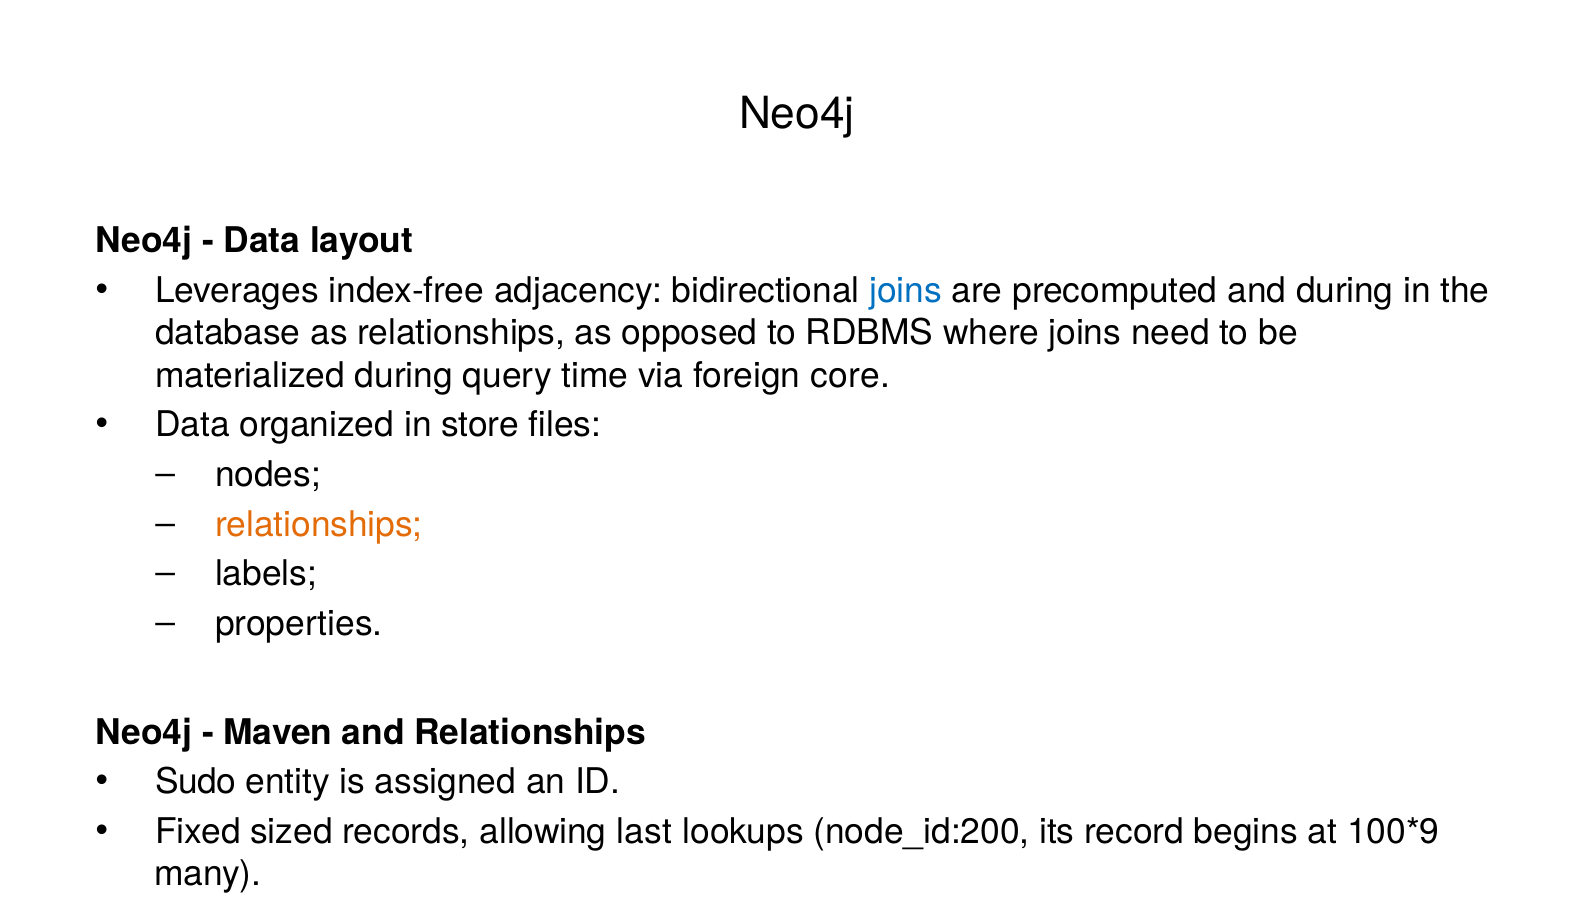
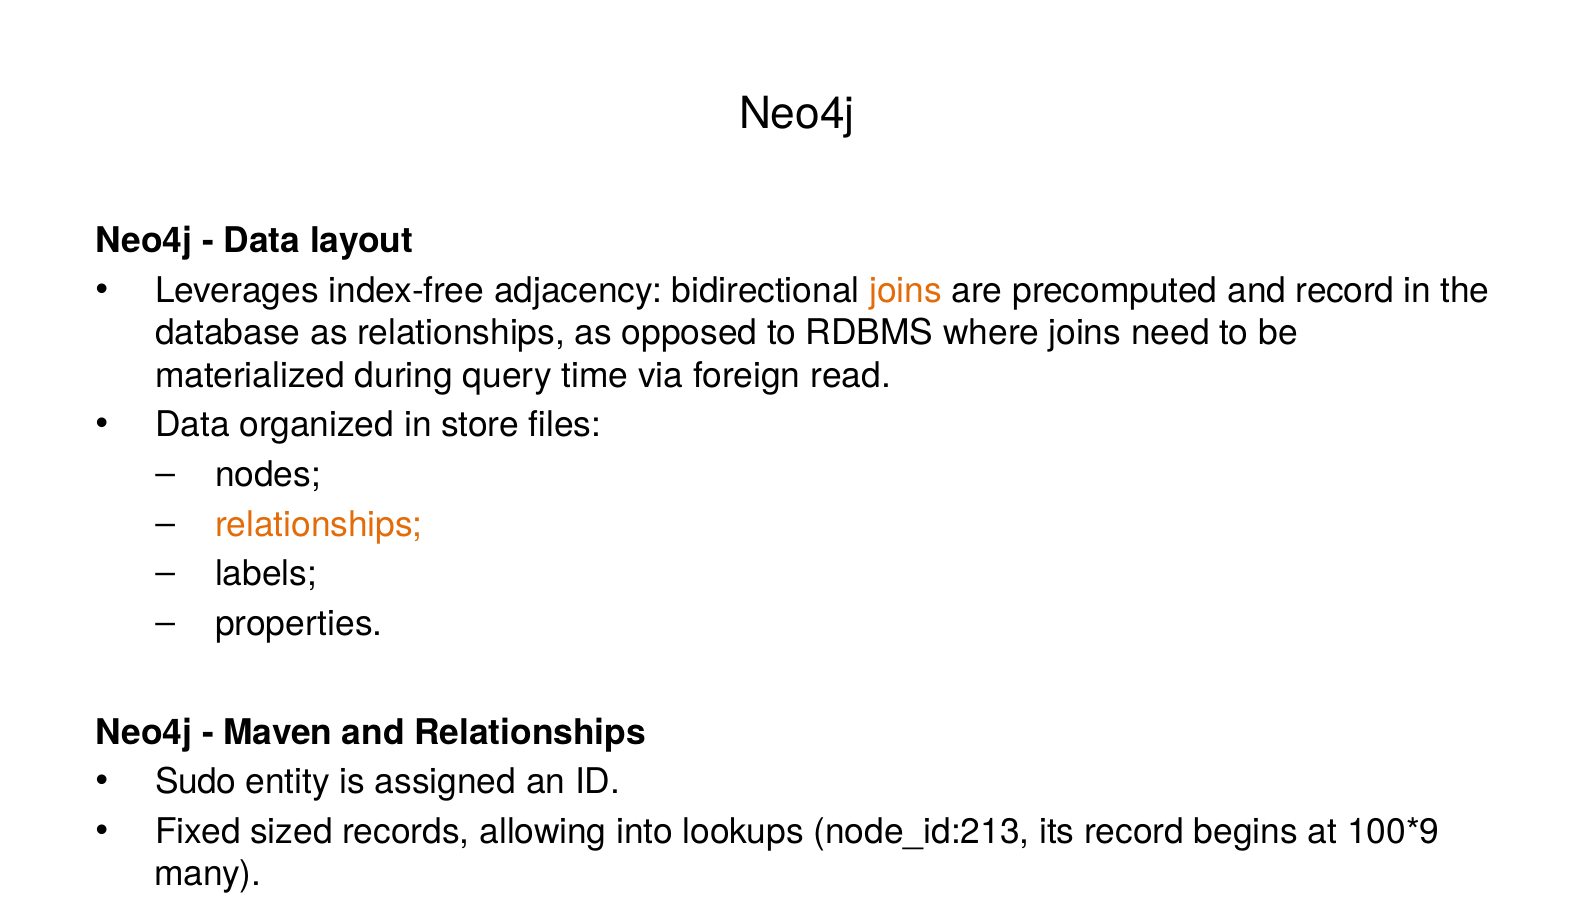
joins at (906, 290) colour: blue -> orange
and during: during -> record
core: core -> read
last: last -> into
node_id:200: node_id:200 -> node_id:213
